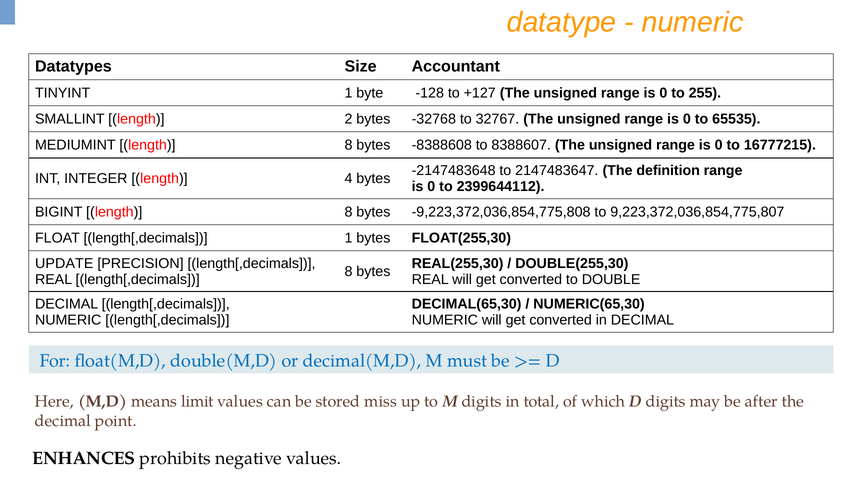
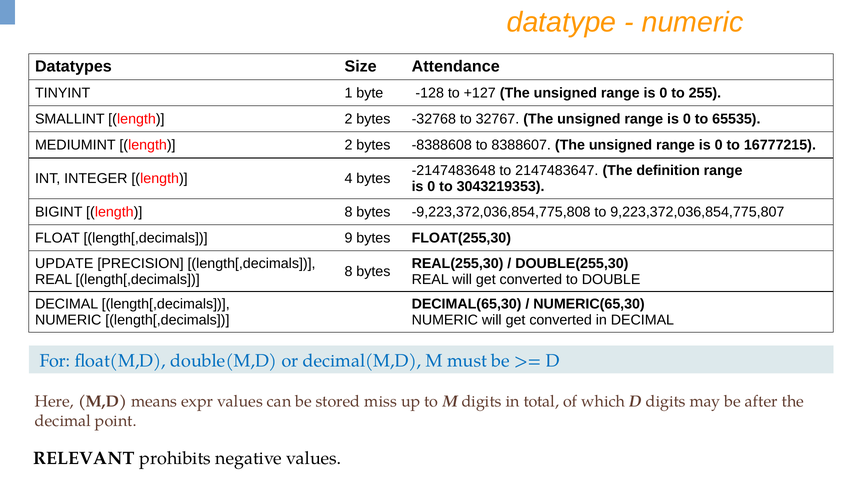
Accountant: Accountant -> Attendance
MEDIUMINT length 8: 8 -> 2
2399644112: 2399644112 -> 3043219353
length[,decimals 1: 1 -> 9
limit: limit -> expr
ENHANCES: ENHANCES -> RELEVANT
